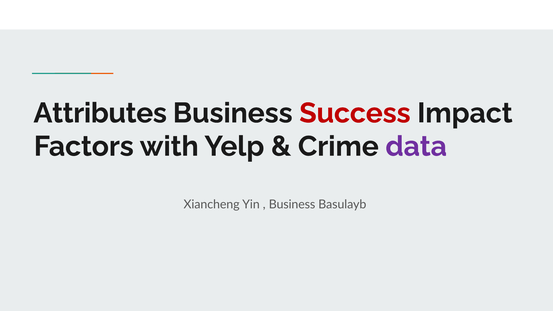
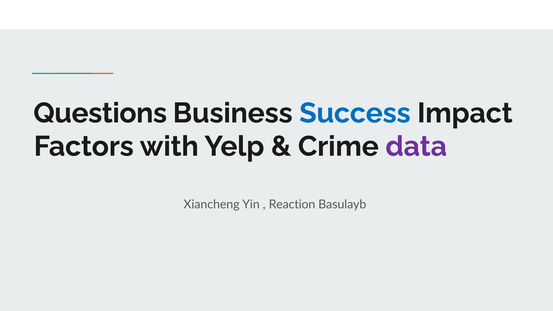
Attributes: Attributes -> Questions
Success colour: red -> blue
Business at (292, 205): Business -> Reaction
